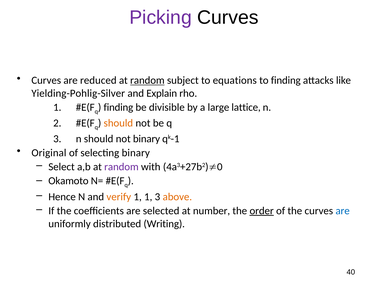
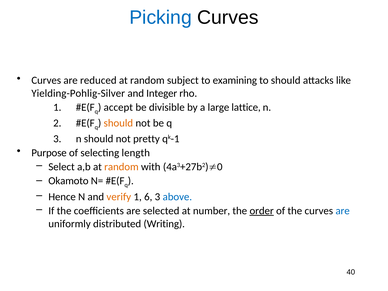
Picking colour: purple -> blue
random at (147, 80) underline: present -> none
equations: equations -> examining
to finding: finding -> should
Explain: Explain -> Integer
finding at (118, 107): finding -> accept
not binary: binary -> pretty
Original: Original -> Purpose
selecting binary: binary -> length
random at (121, 167) colour: purple -> orange
1 1: 1 -> 6
above colour: orange -> blue
